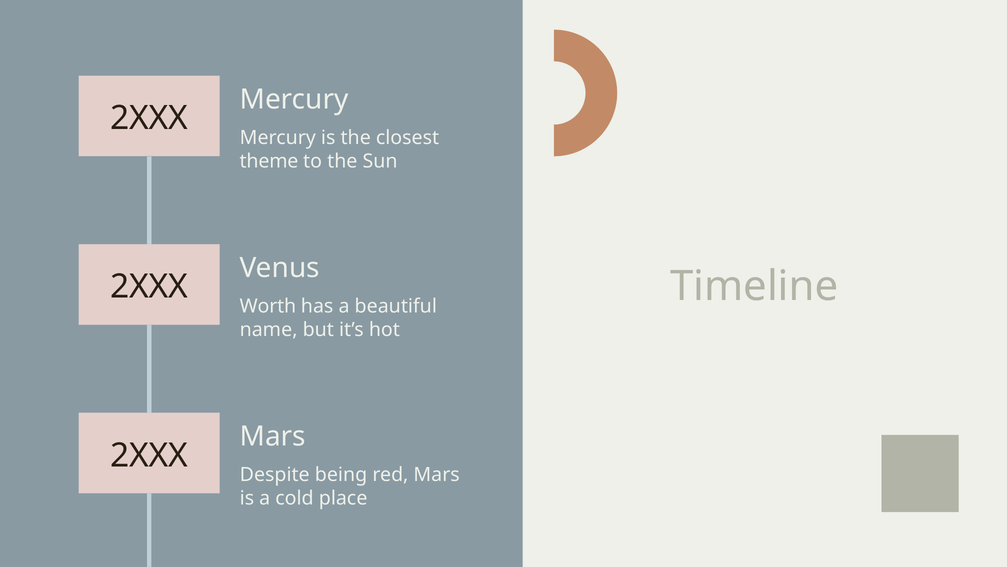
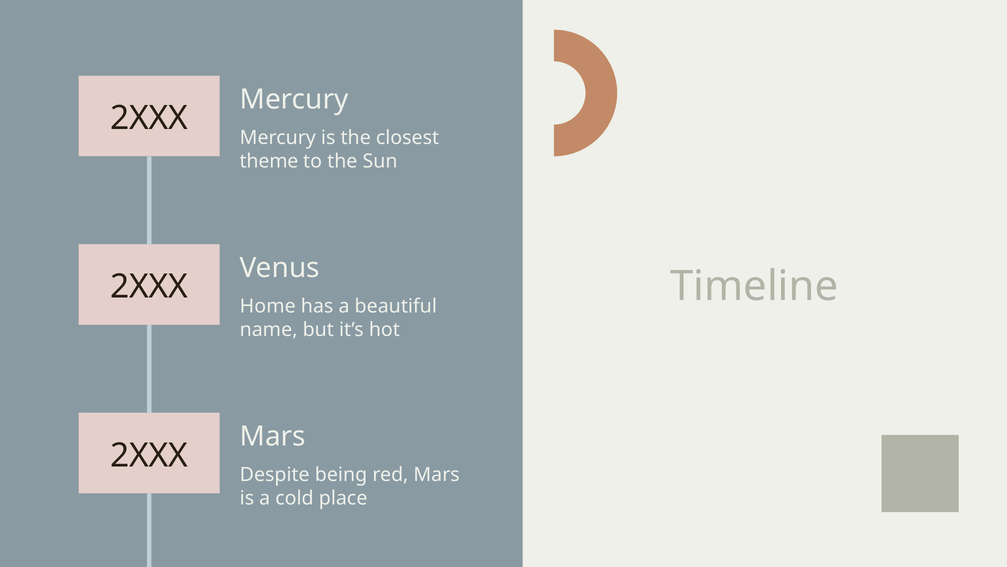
Worth: Worth -> Home
